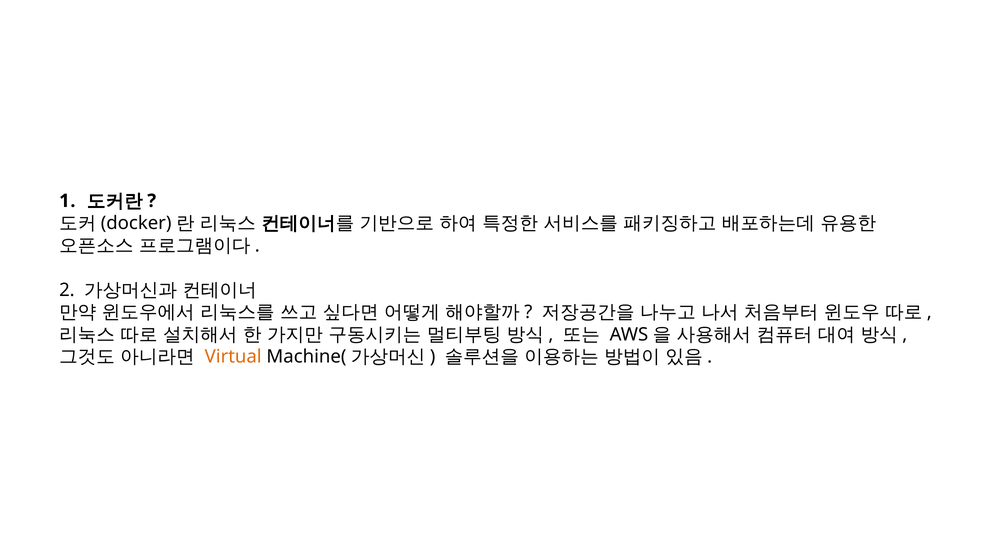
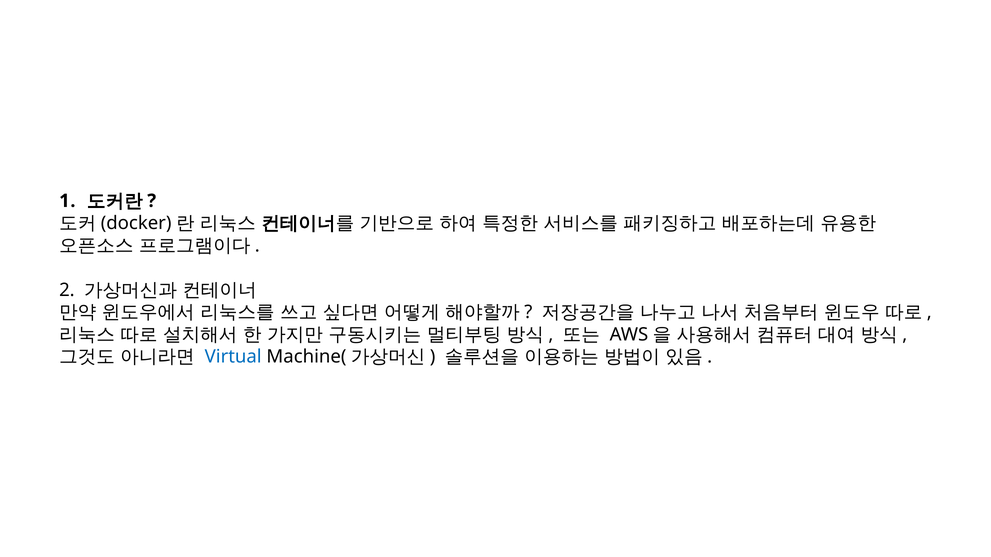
Virtual colour: orange -> blue
